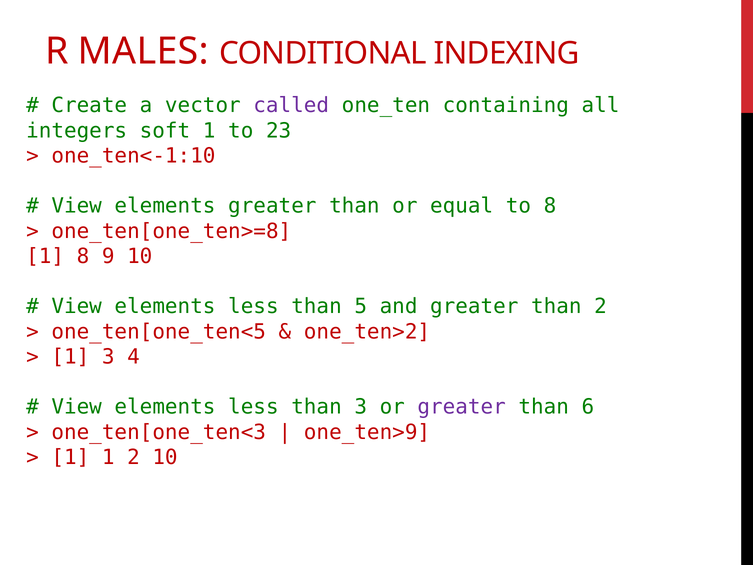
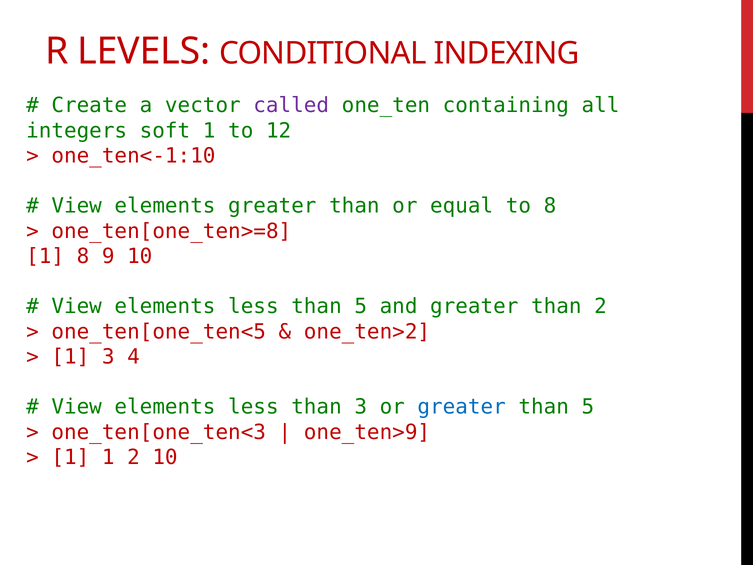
MALES: MALES -> LEVELS
23: 23 -> 12
greater at (462, 407) colour: purple -> blue
6 at (588, 407): 6 -> 5
